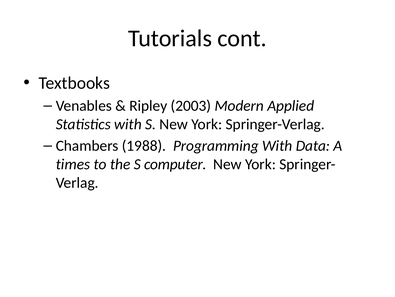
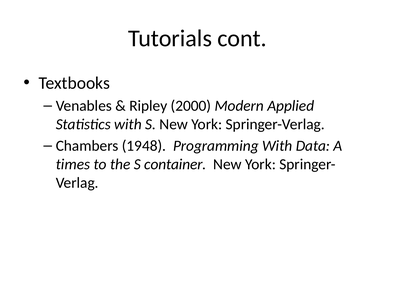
2003: 2003 -> 2000
1988: 1988 -> 1948
computer: computer -> container
